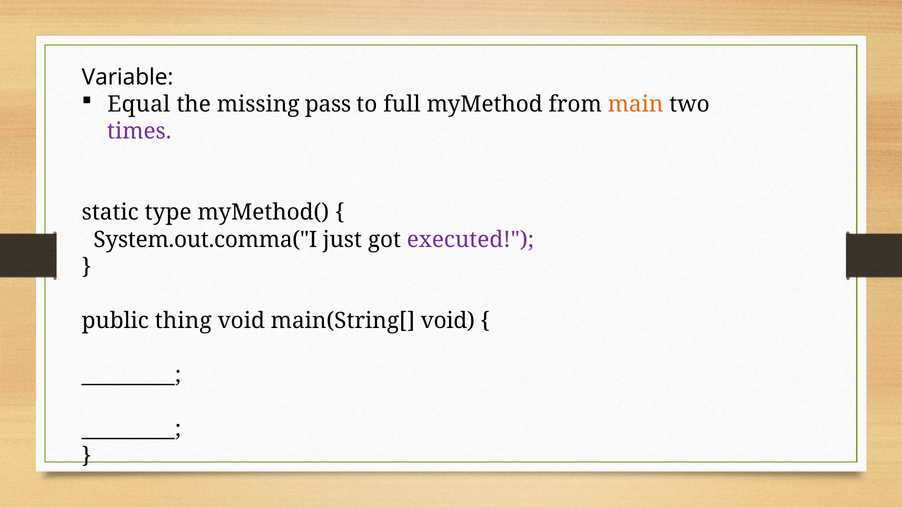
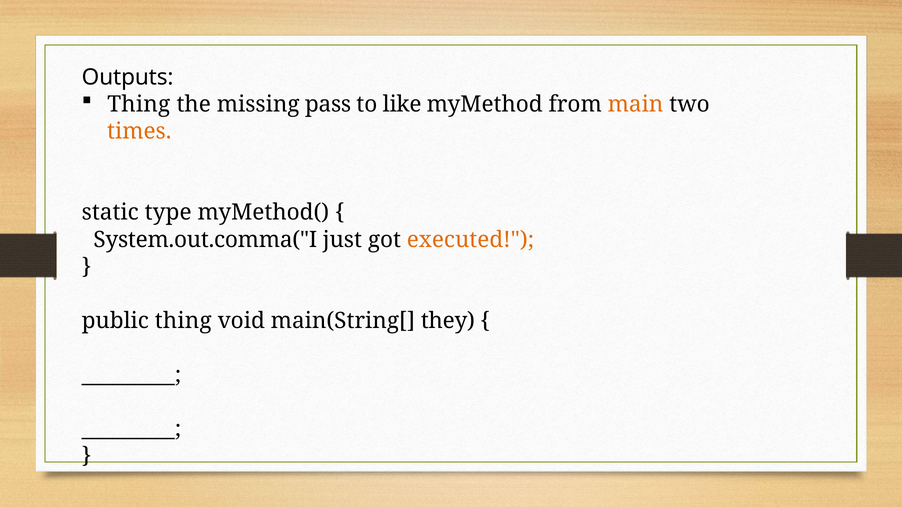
Variable: Variable -> Outputs
Equal at (139, 104): Equal -> Thing
full: full -> like
times colour: purple -> orange
executed colour: purple -> orange
main(String[ void: void -> they
